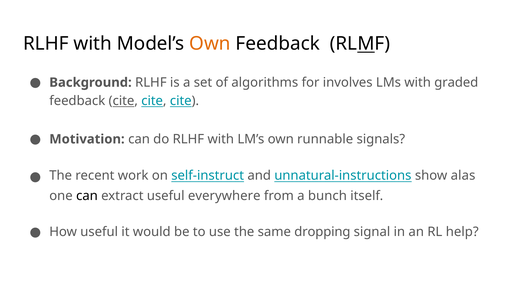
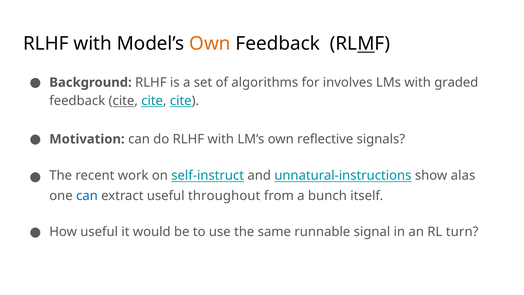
runnable: runnable -> reflective
can at (87, 196) colour: black -> blue
everywhere: everywhere -> throughout
dropping: dropping -> runnable
help: help -> turn
